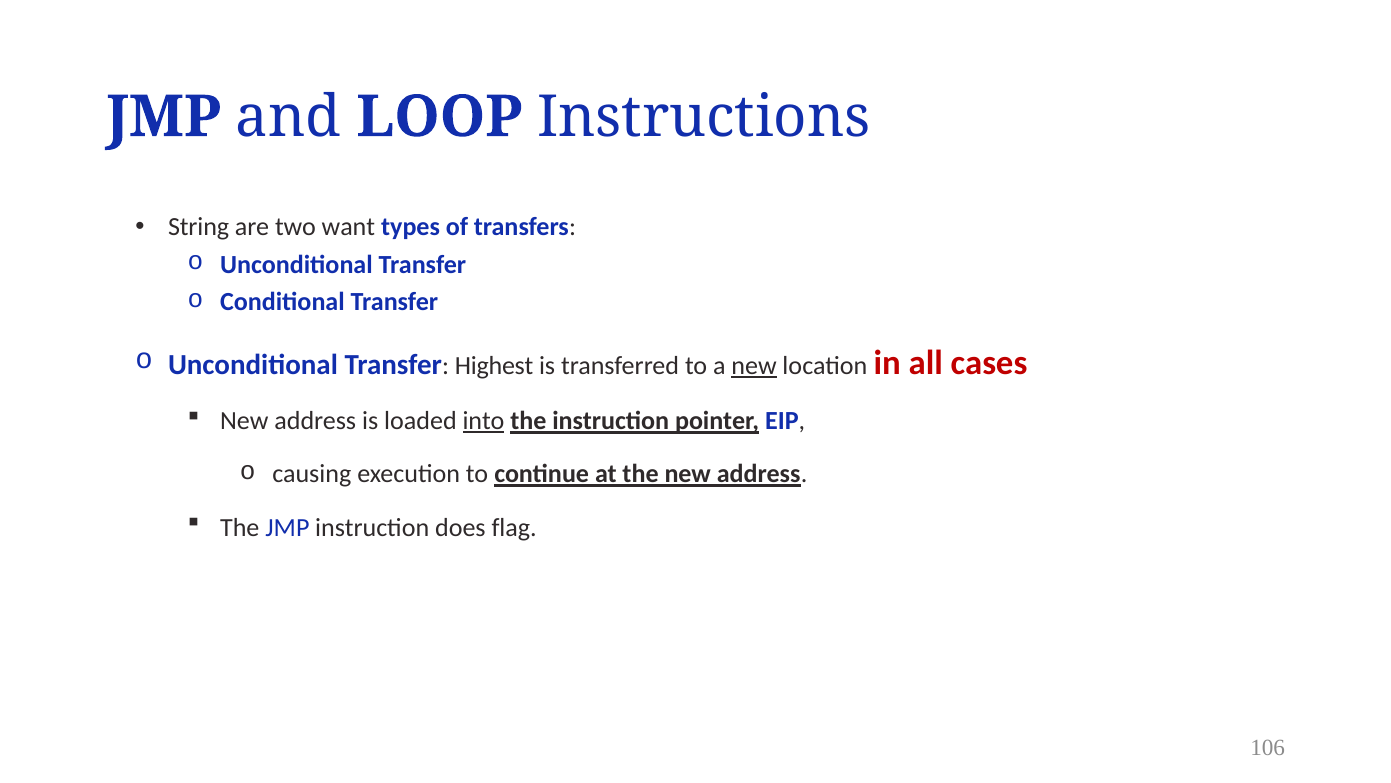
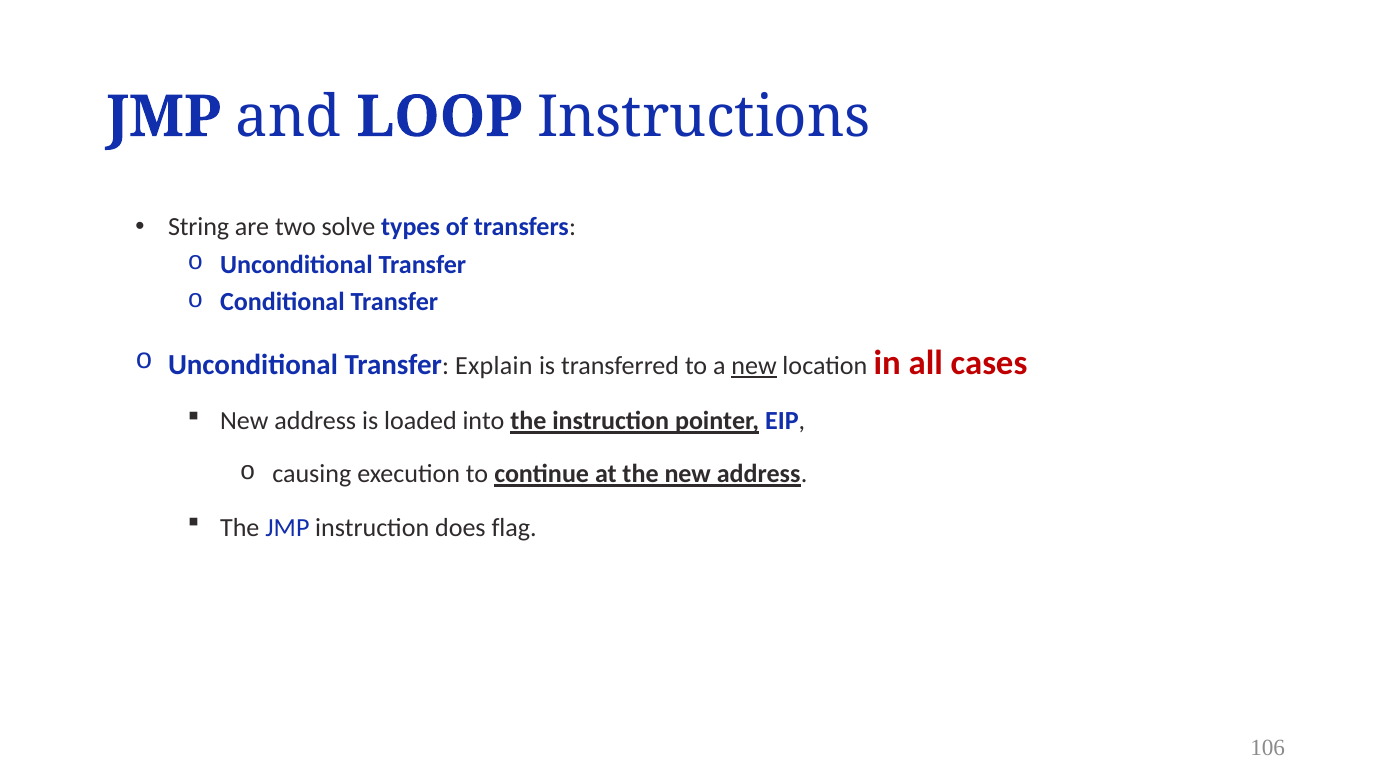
want: want -> solve
Highest: Highest -> Explain
into underline: present -> none
